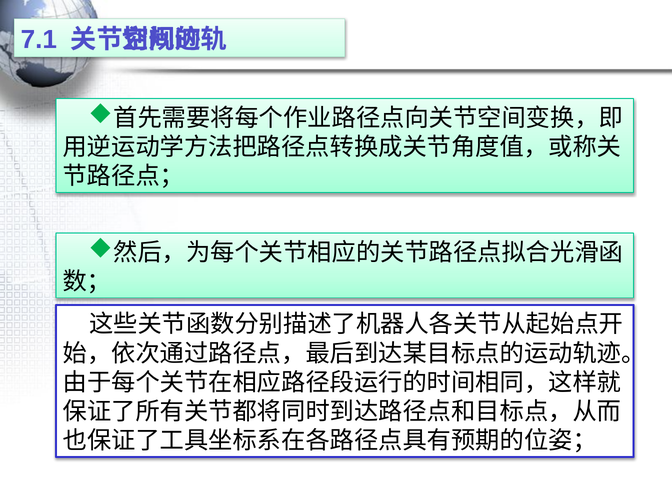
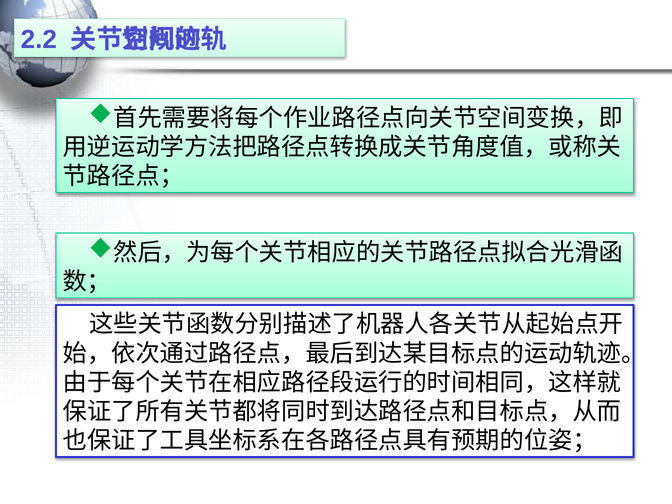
7.1: 7.1 -> 2.2
